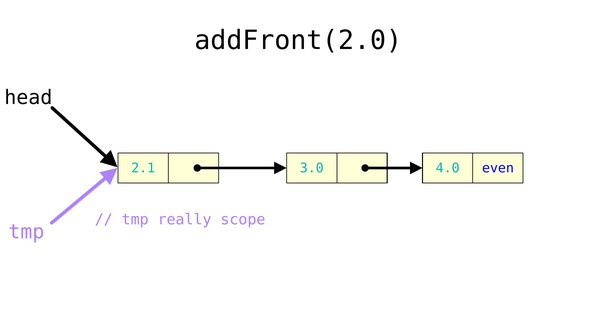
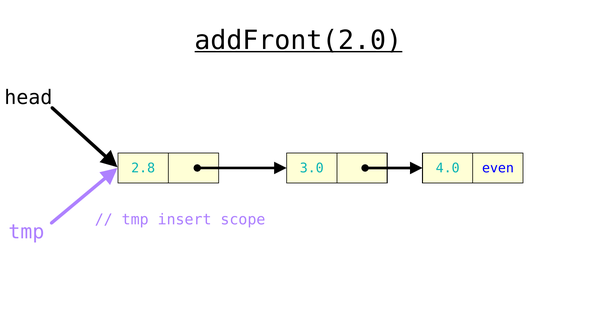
addFront(2.0 underline: none -> present
2.1: 2.1 -> 2.8
really: really -> insert
